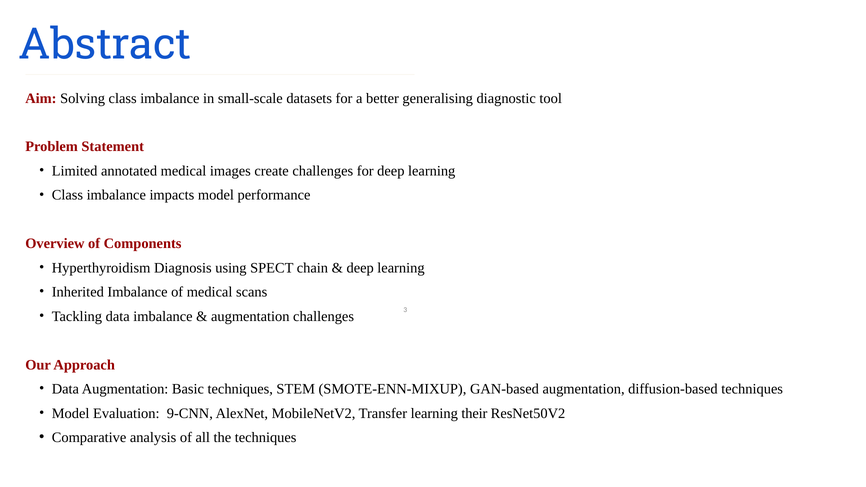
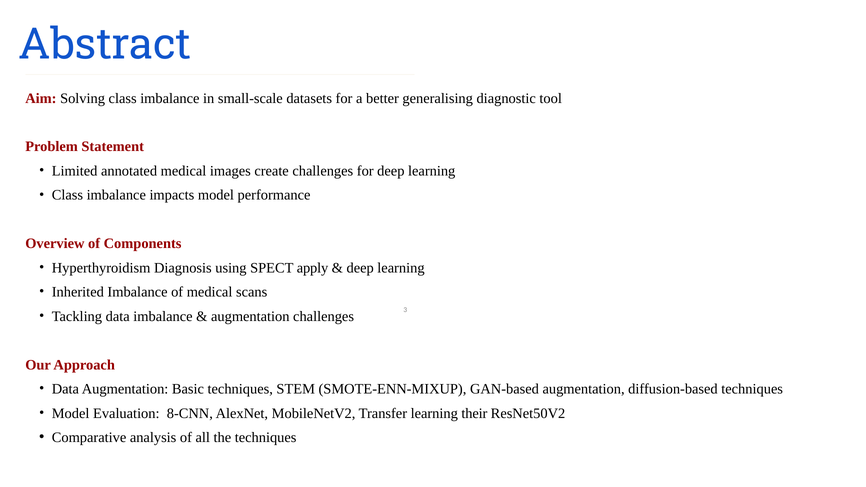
chain: chain -> apply
9-CNN: 9-CNN -> 8-CNN
